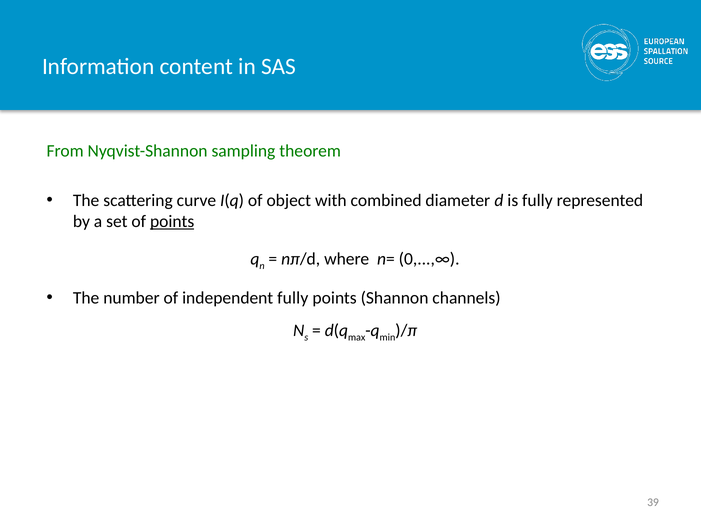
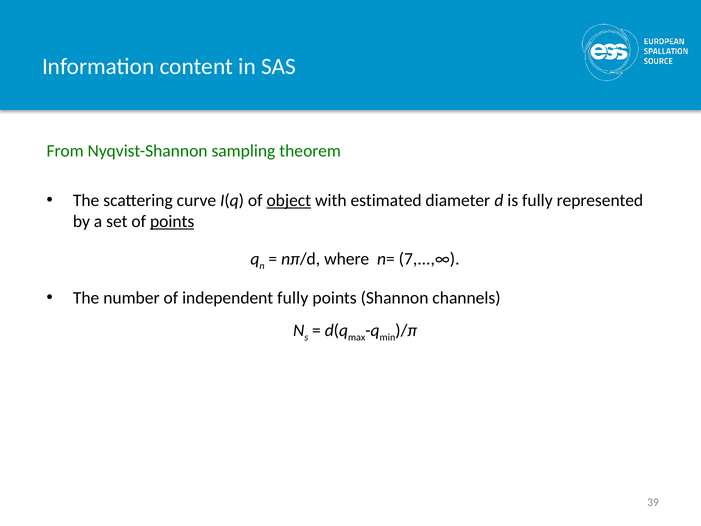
object underline: none -> present
combined: combined -> estimated
0,...,∞: 0,...,∞ -> 7,...,∞
